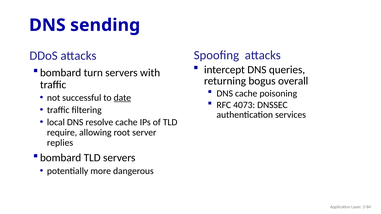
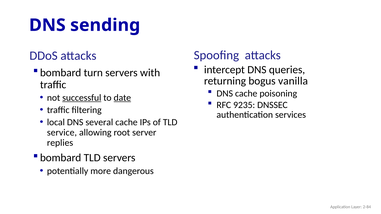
overall: overall -> vanilla
successful underline: none -> present
4073: 4073 -> 9235
resolve: resolve -> several
require: require -> service
